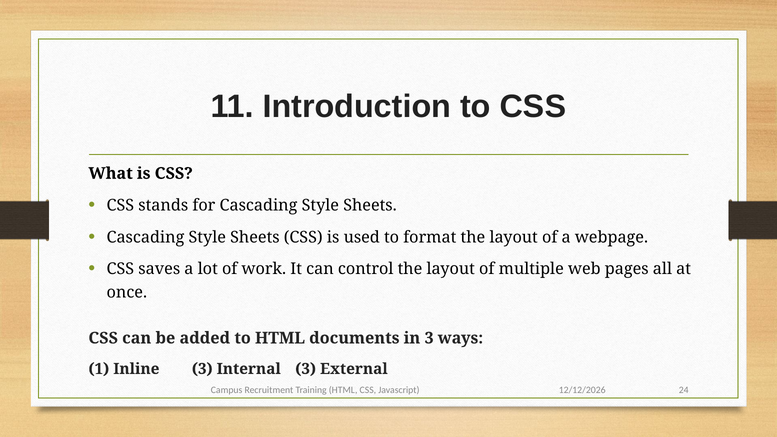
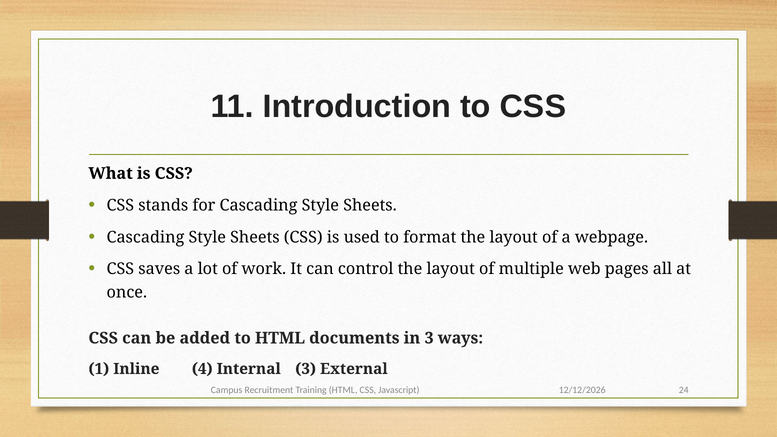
Inline 3: 3 -> 4
